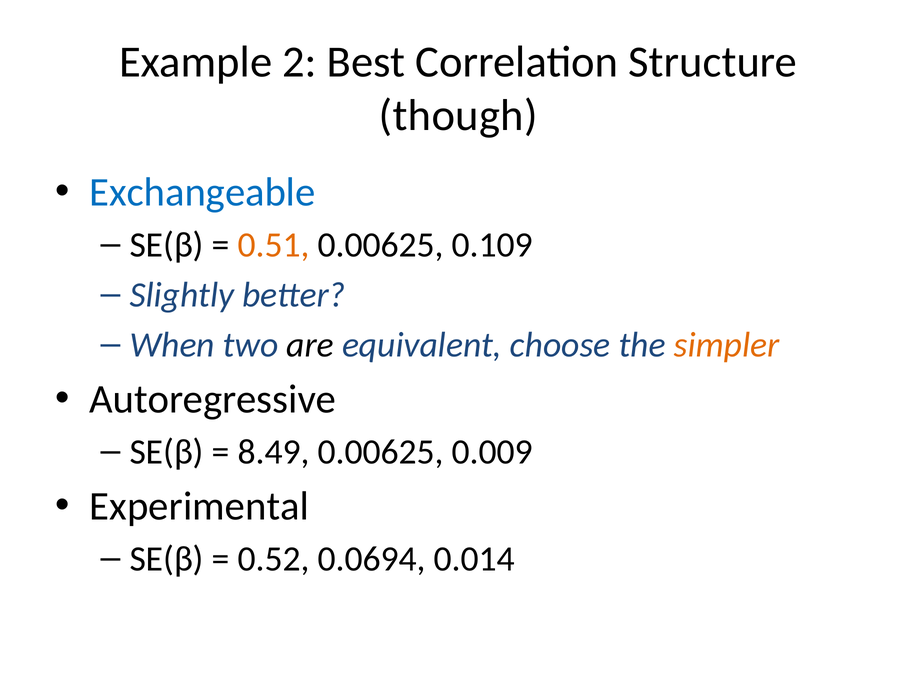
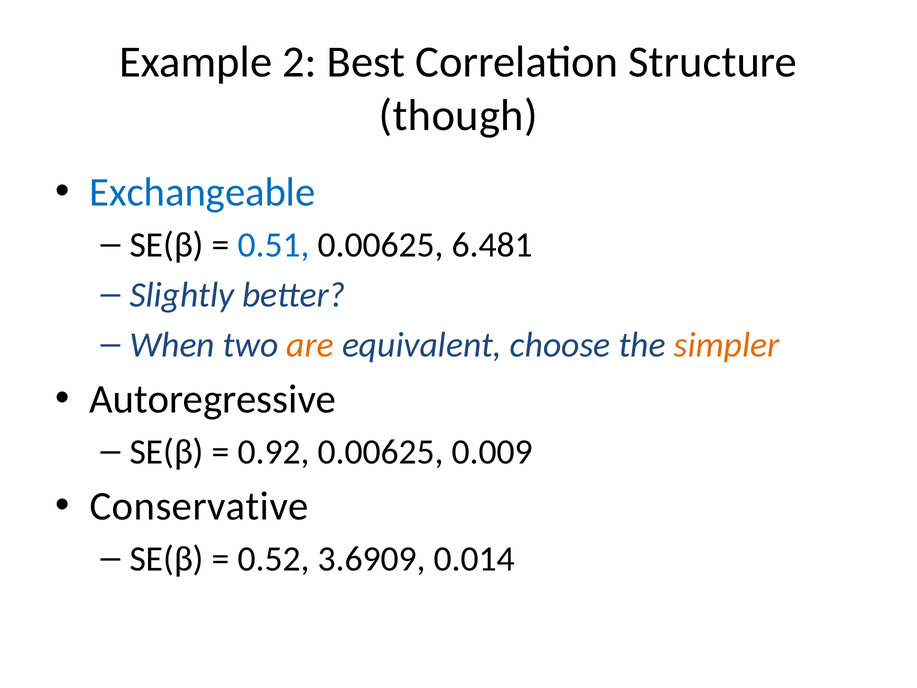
0.51 colour: orange -> blue
0.109: 0.109 -> 6.481
are colour: black -> orange
8.49: 8.49 -> 0.92
Experimental: Experimental -> Conservative
0.0694: 0.0694 -> 3.6909
